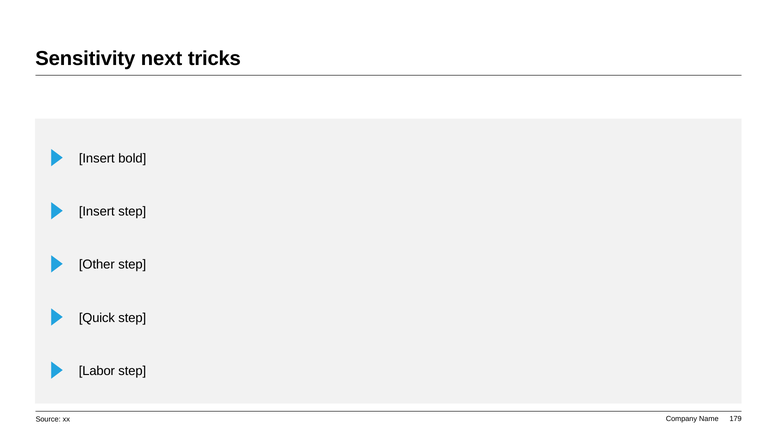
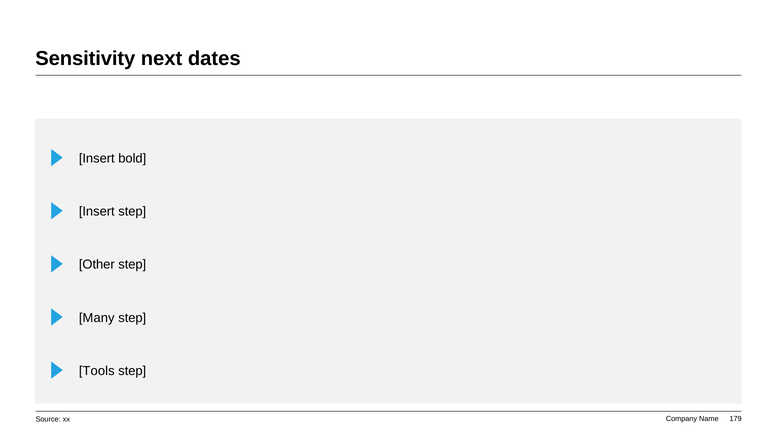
tricks: tricks -> dates
Quick: Quick -> Many
Labor: Labor -> Tools
